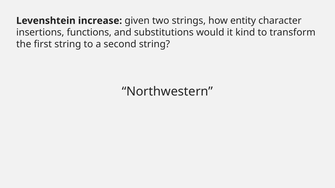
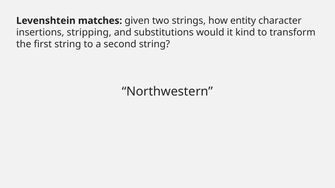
increase: increase -> matches
functions: functions -> stripping
